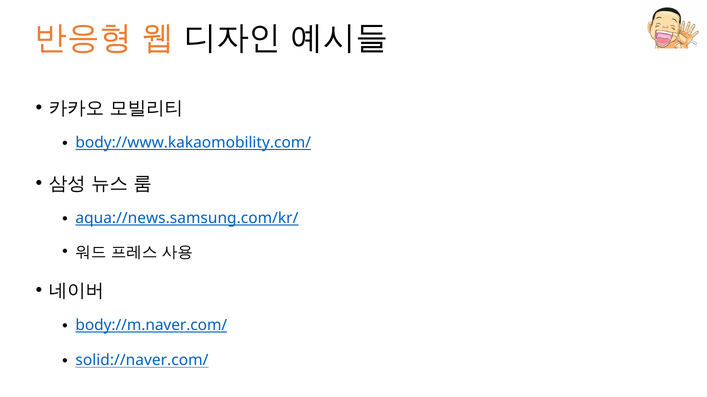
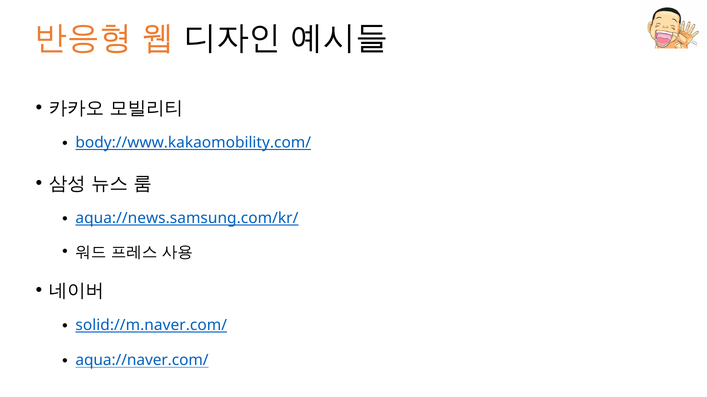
body://m.naver.com/: body://m.naver.com/ -> solid://m.naver.com/
solid://naver.com/: solid://naver.com/ -> aqua://naver.com/
